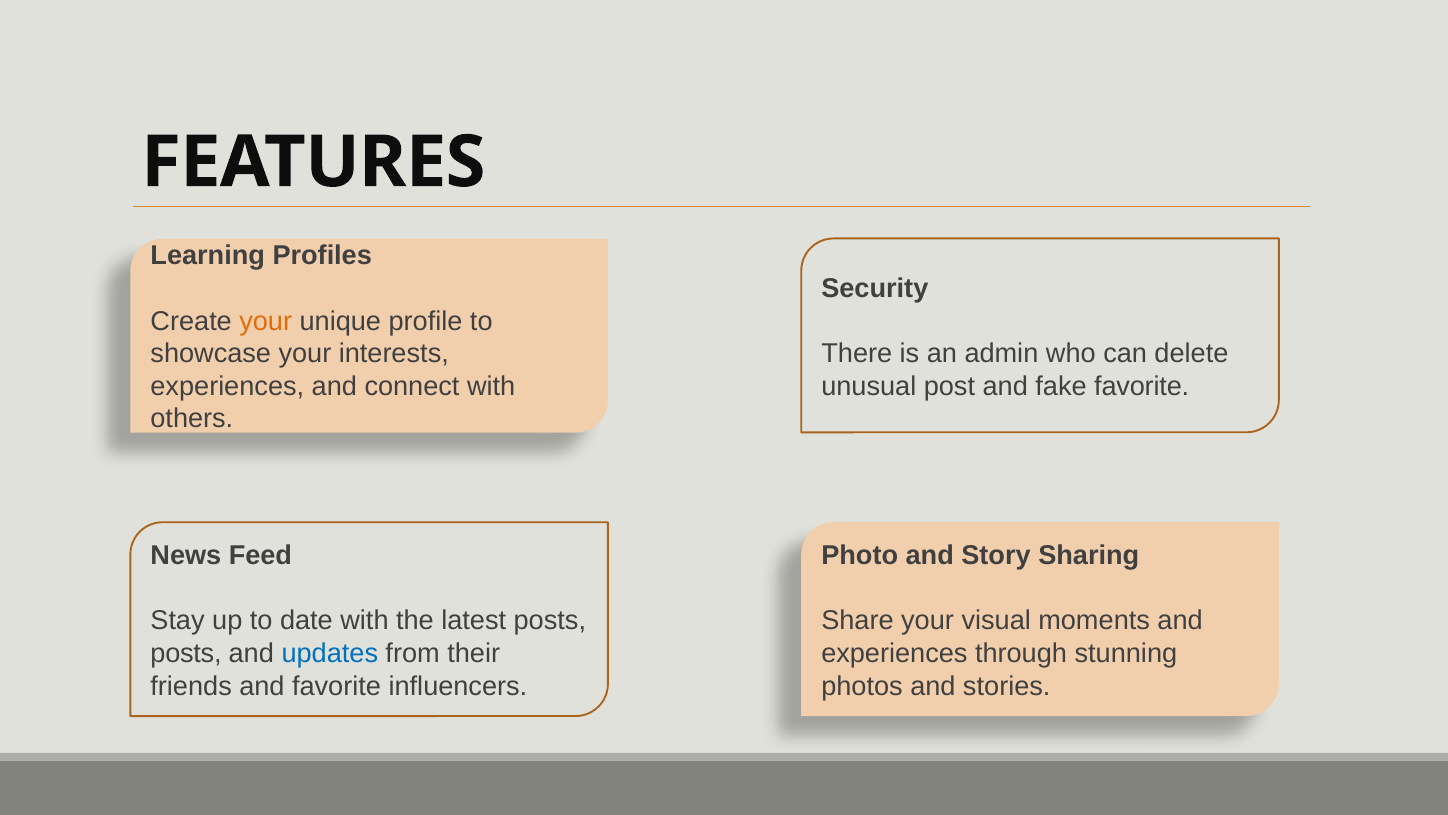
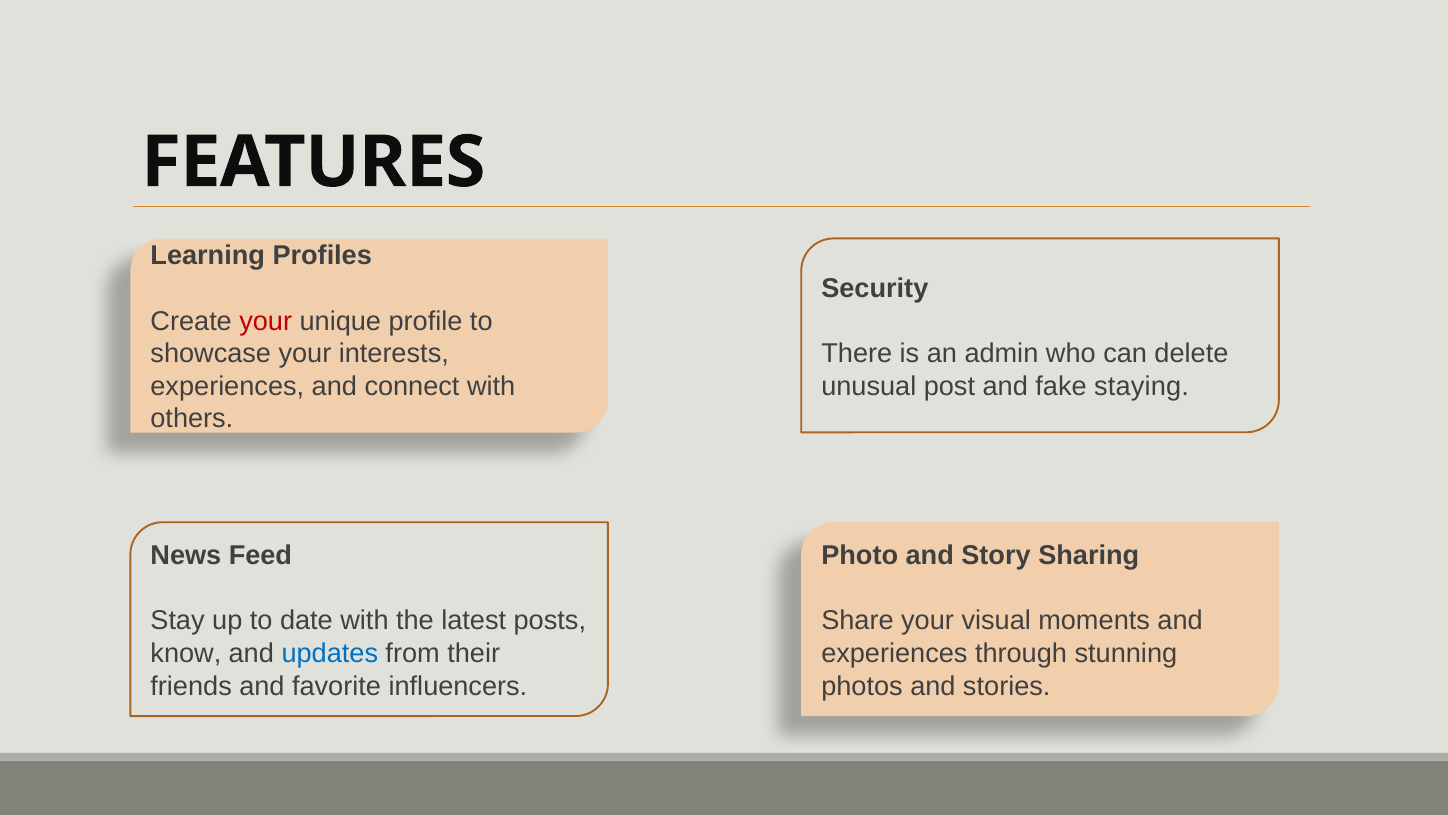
your at (266, 321) colour: orange -> red
fake favorite: favorite -> staying
posts at (186, 653): posts -> know
